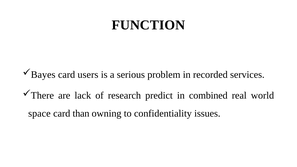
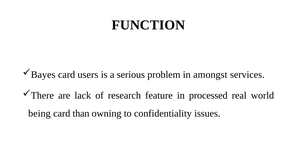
recorded: recorded -> amongst
predict: predict -> feature
combined: combined -> processed
space: space -> being
